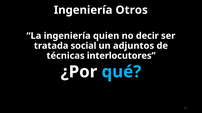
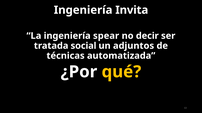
Otros: Otros -> Invita
quien: quien -> spear
interlocutores: interlocutores -> automatizada
qué colour: light blue -> yellow
